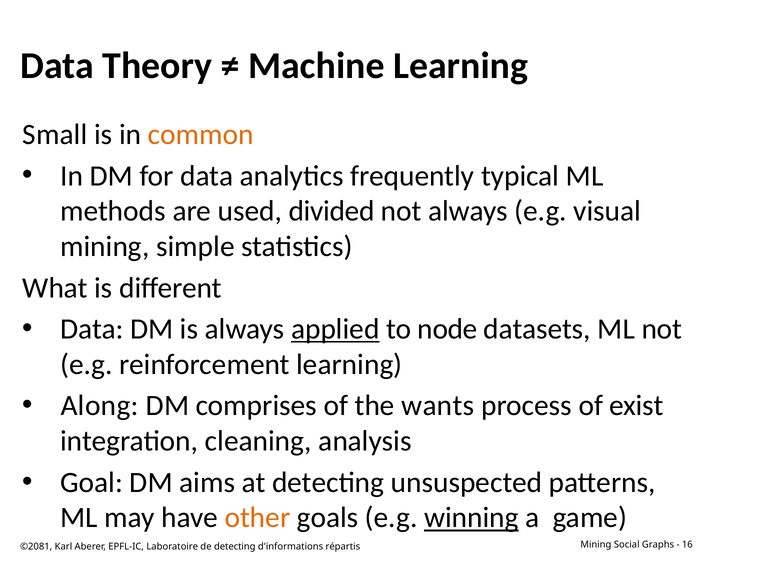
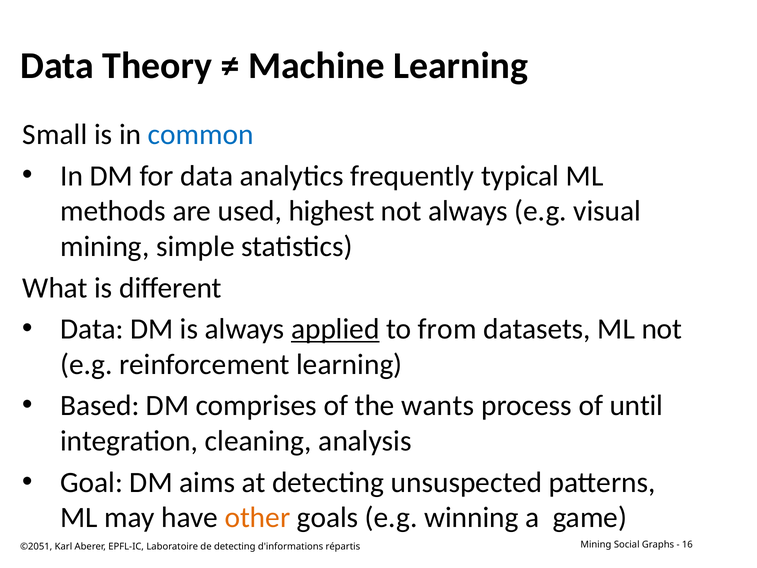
common colour: orange -> blue
divided: divided -> highest
node: node -> from
Along: Along -> Based
exist: exist -> until
winning underline: present -> none
©2081: ©2081 -> ©2051
